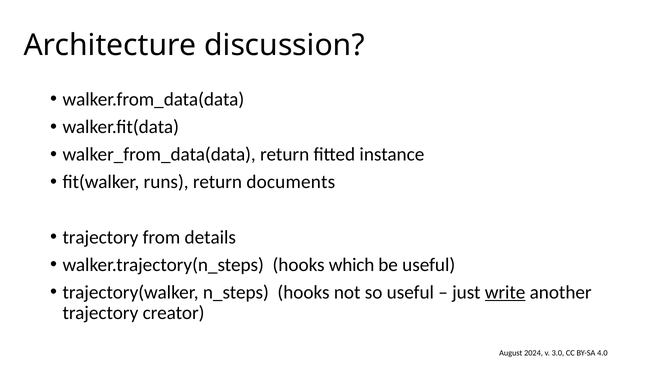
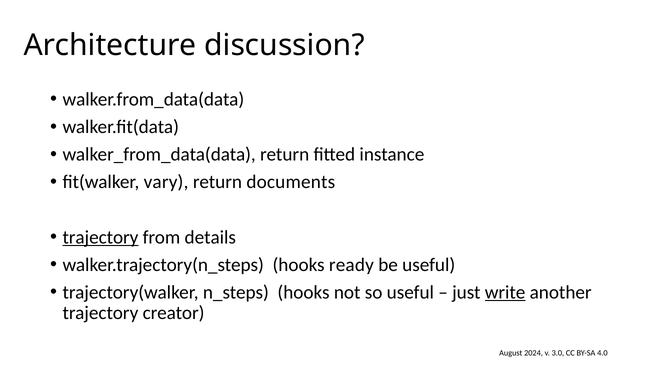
runs: runs -> vary
trajectory at (100, 237) underline: none -> present
which: which -> ready
